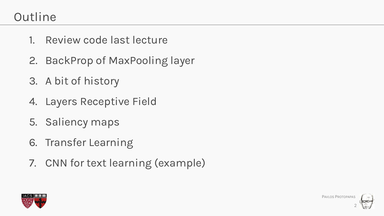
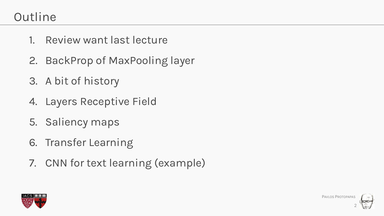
code: code -> want
